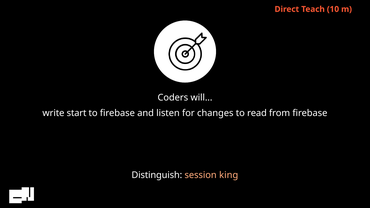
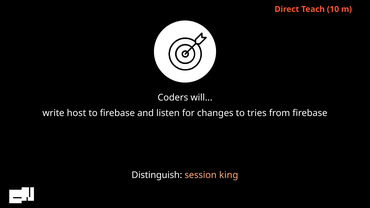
start: start -> host
read: read -> tries
